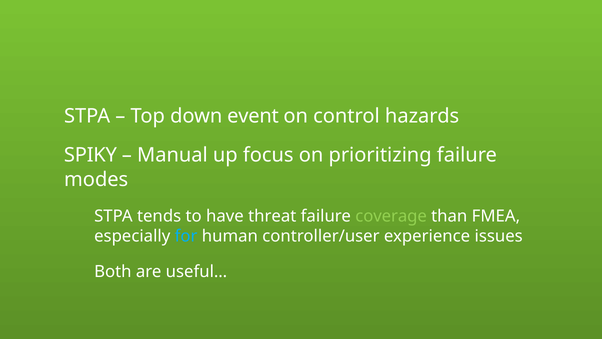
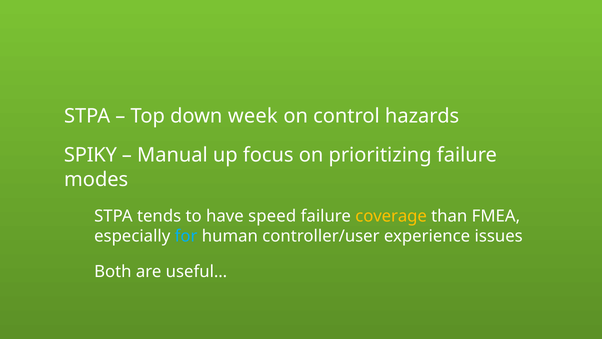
event: event -> week
threat: threat -> speed
coverage colour: light green -> yellow
